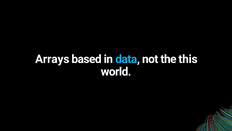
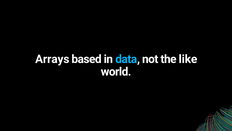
this: this -> like
